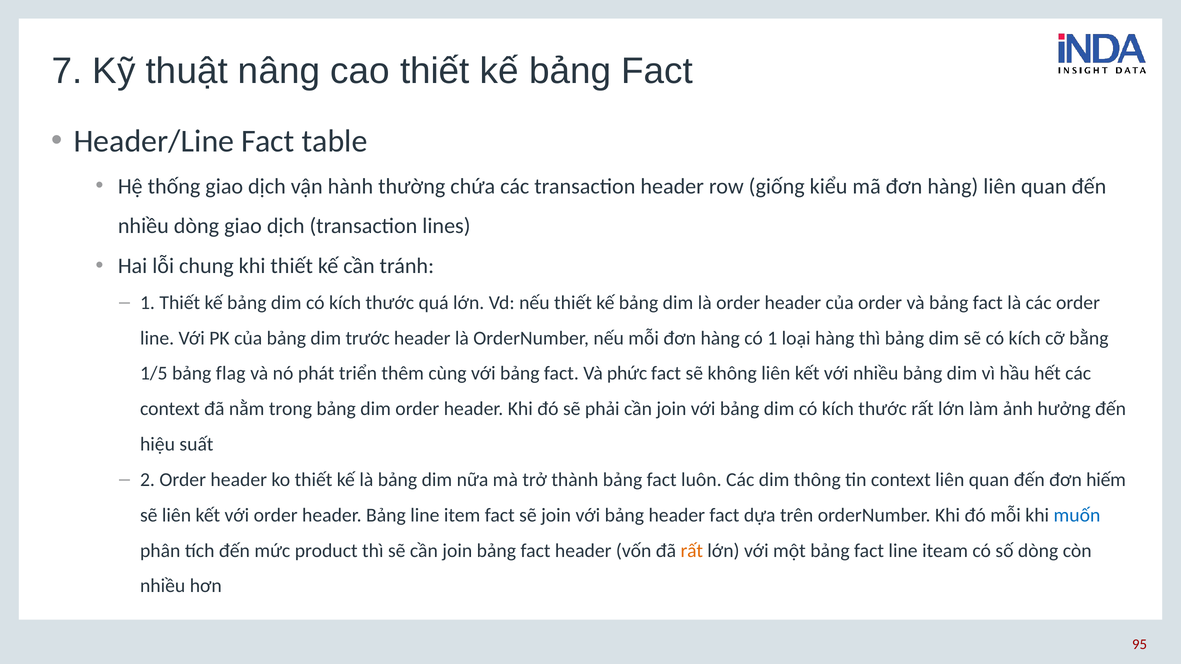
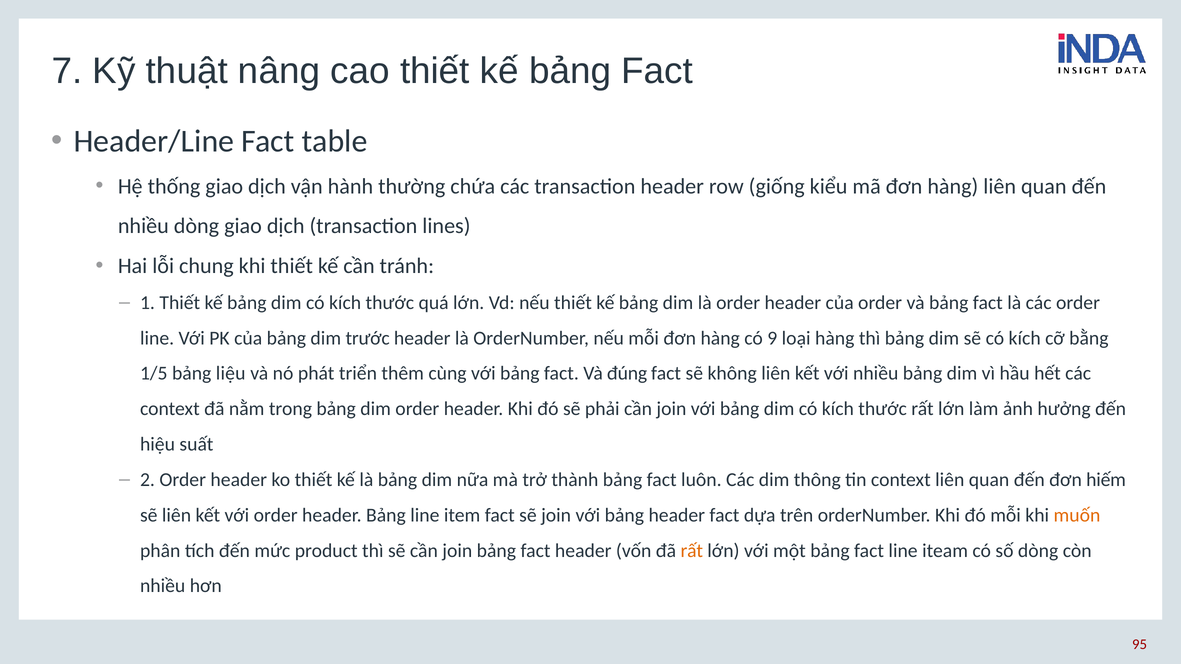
có 1: 1 -> 9
flag: flag -> liệu
phức: phức -> đúng
muốn colour: blue -> orange
